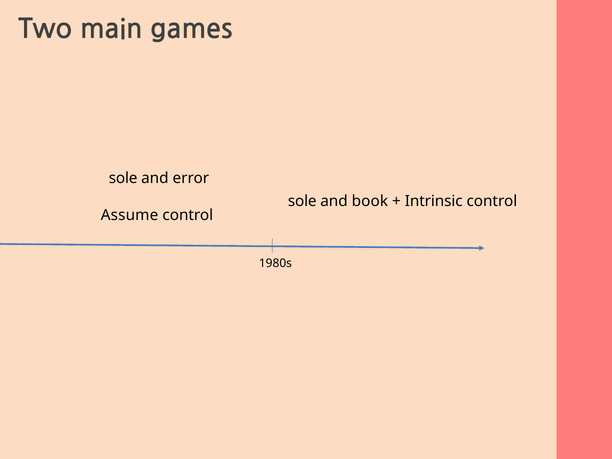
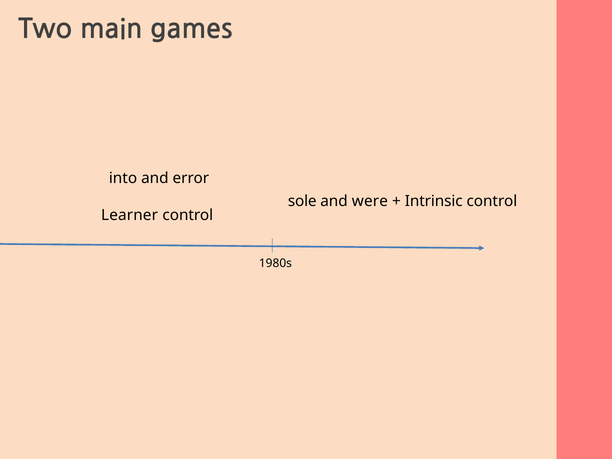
sole at (123, 178): sole -> into
book: book -> were
Assume: Assume -> Learner
